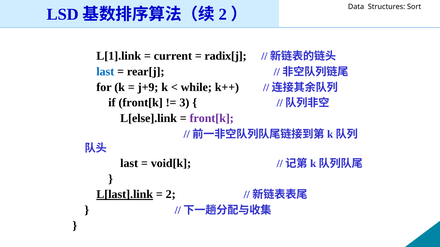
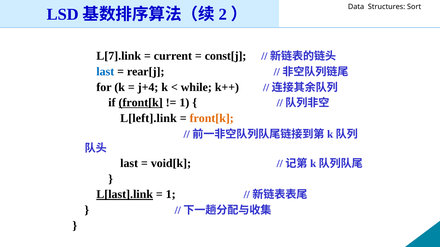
L[1].link: L[1].link -> L[7].link
radix[j: radix[j -> const[j
j+9: j+9 -> j+4
front[k at (141, 103) underline: none -> present
3 at (184, 103): 3 -> 1
L[else].link: L[else].link -> L[left].link
front[k at (212, 119) colour: purple -> orange
2 at (171, 195): 2 -> 1
